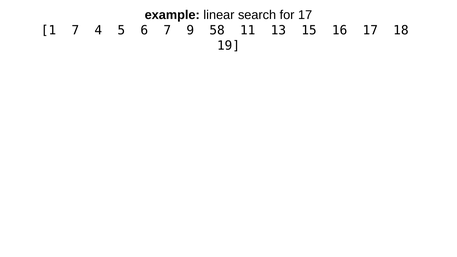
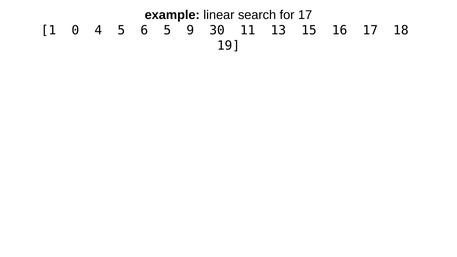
1 7: 7 -> 0
6 7: 7 -> 5
58: 58 -> 30
